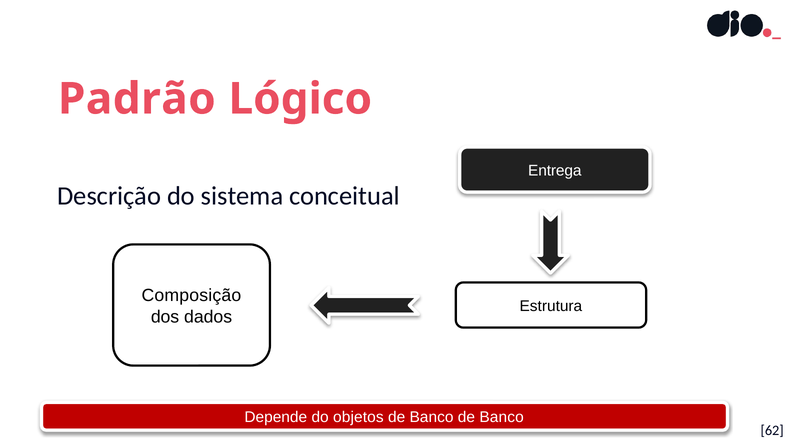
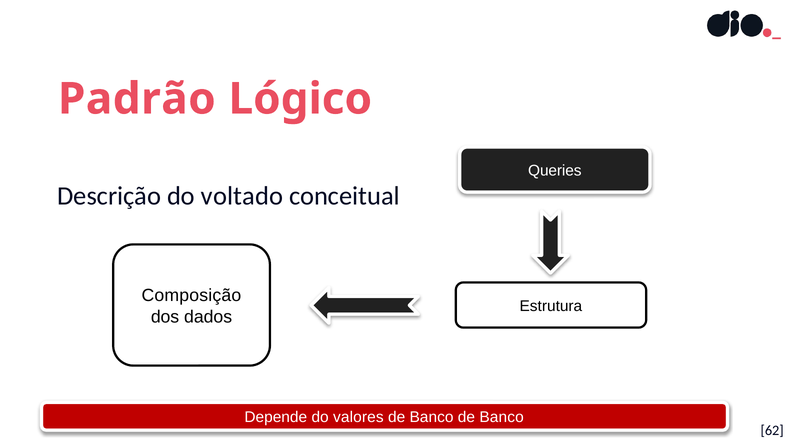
Entrega: Entrega -> Queries
sistema: sistema -> voltado
objetos: objetos -> valores
